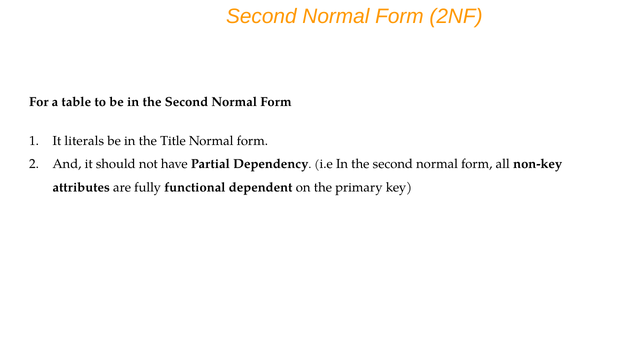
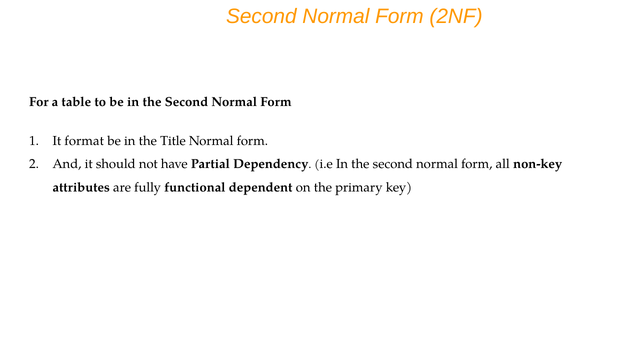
literals: literals -> format
